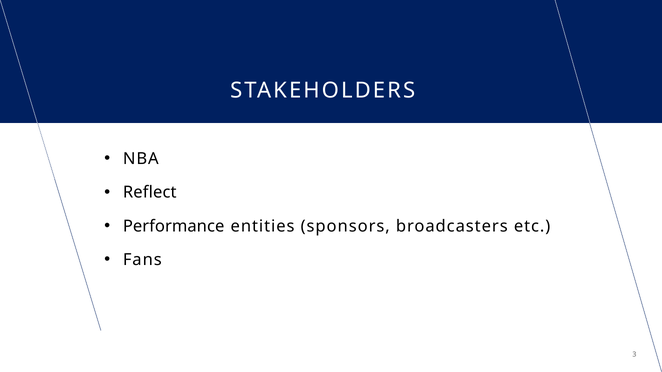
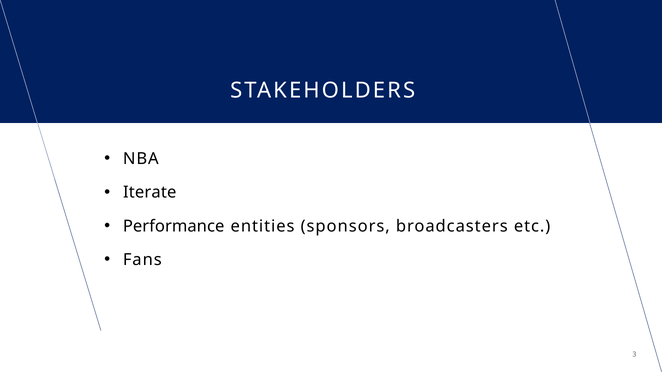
Reflect: Reflect -> Iterate
